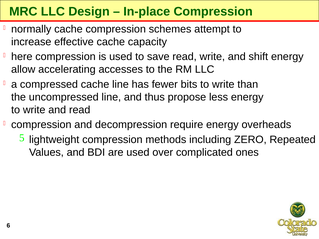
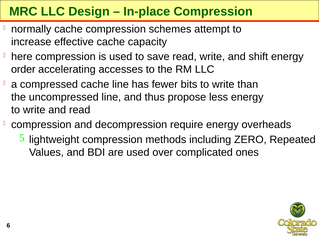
allow: allow -> order
